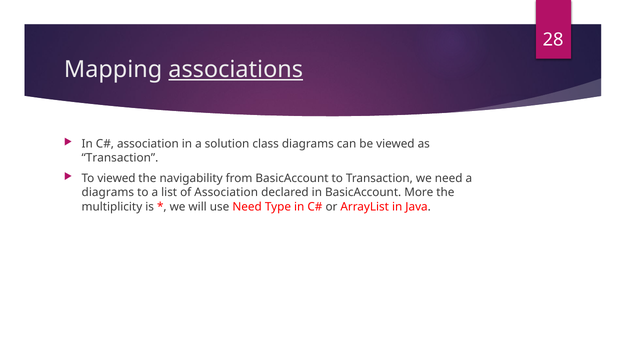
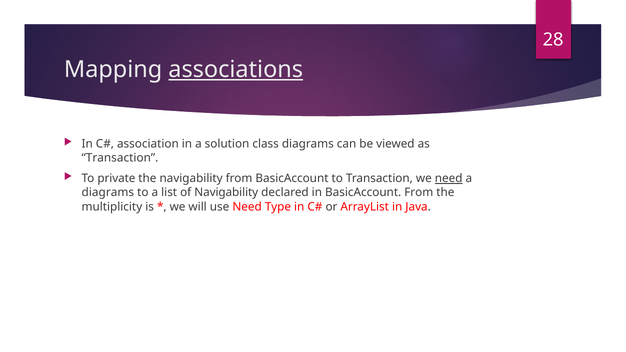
To viewed: viewed -> private
need at (449, 179) underline: none -> present
of Association: Association -> Navigability
BasicAccount More: More -> From
